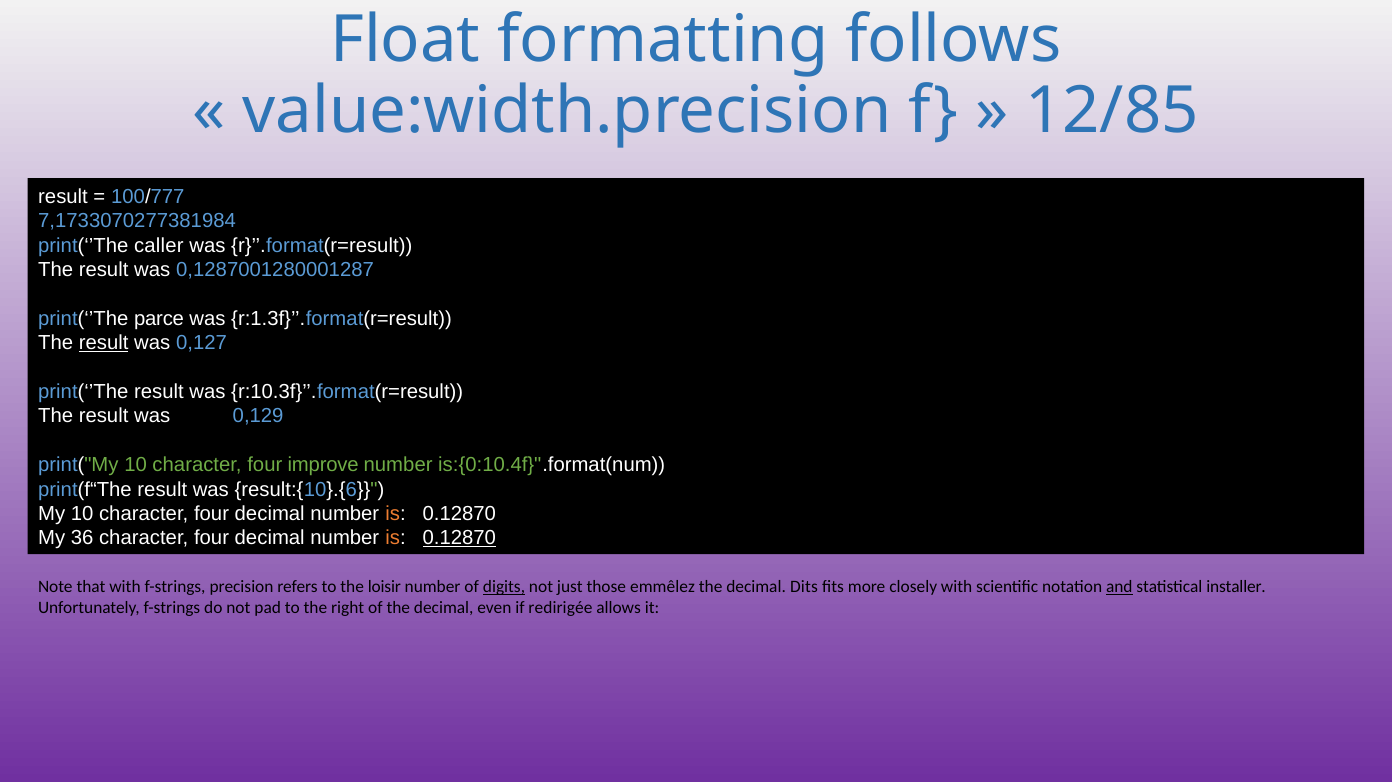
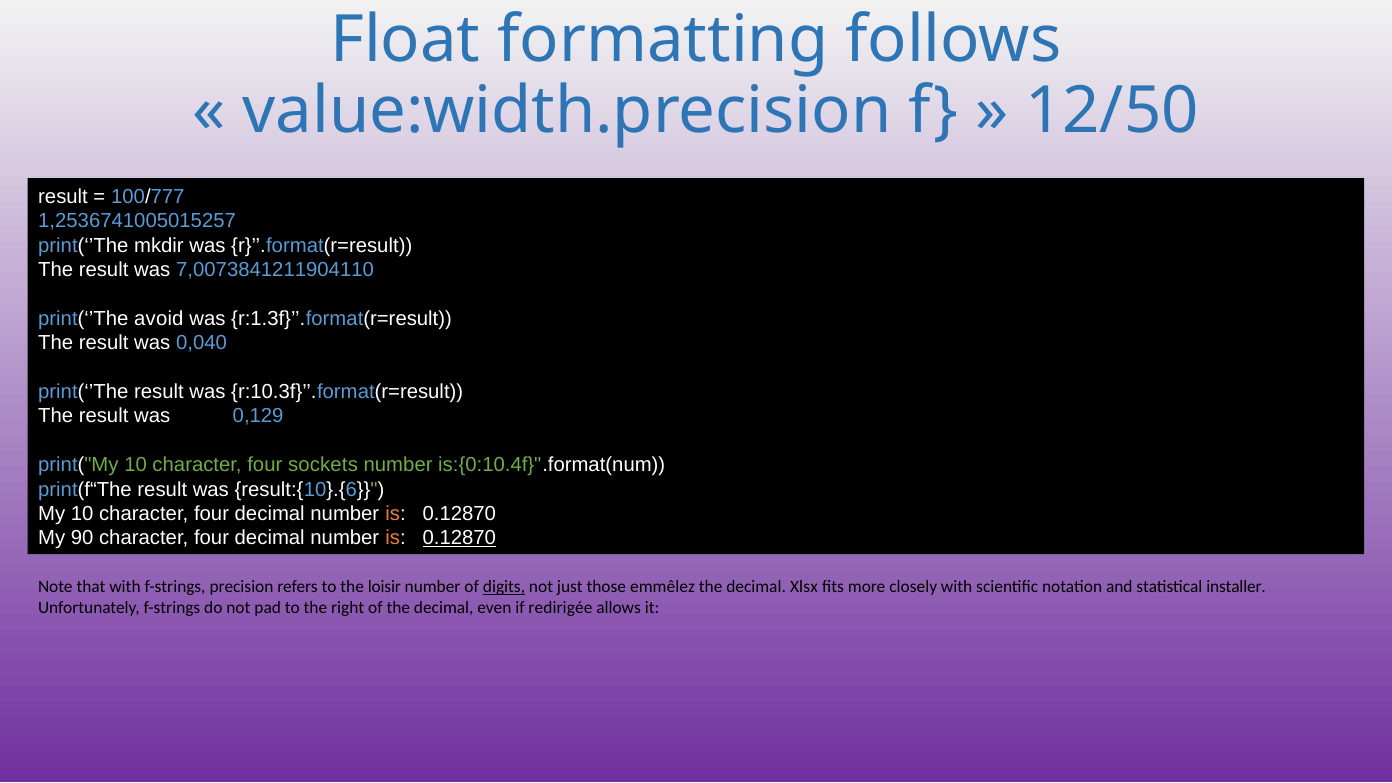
12/85: 12/85 -> 12/50
7,1733070277381984: 7,1733070277381984 -> 1,2536741005015257
caller: caller -> mkdir
0,1287001280001287: 0,1287001280001287 -> 7,0073841211904110
parce: parce -> avoid
result at (104, 343) underline: present -> none
0,127: 0,127 -> 0,040
improve: improve -> sockets
36: 36 -> 90
Dits: Dits -> Xlsx
and underline: present -> none
